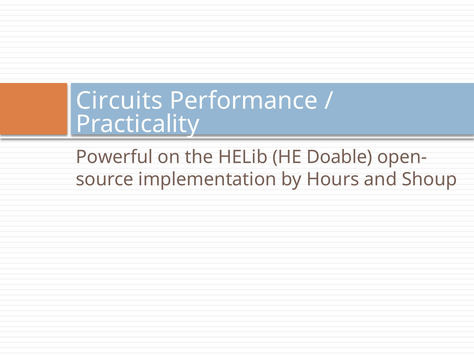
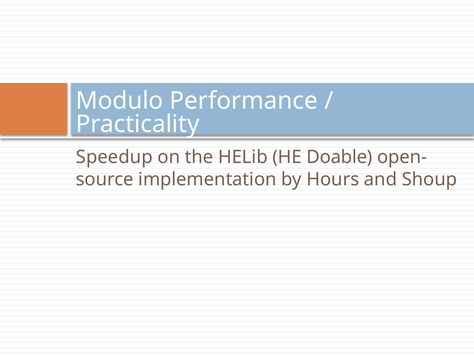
Circuits: Circuits -> Modulo
Powerful: Powerful -> Speedup
